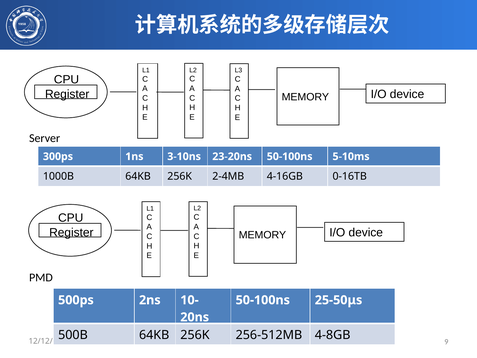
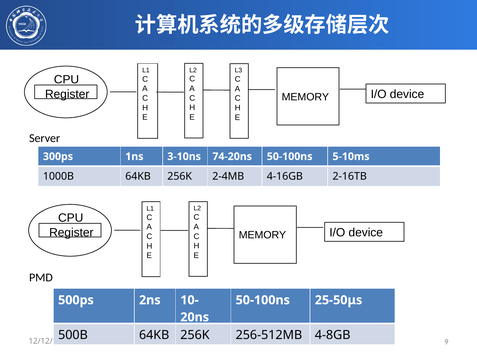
23-20ns: 23-20ns -> 74-20ns
0-16TB: 0-16TB -> 2-16TB
